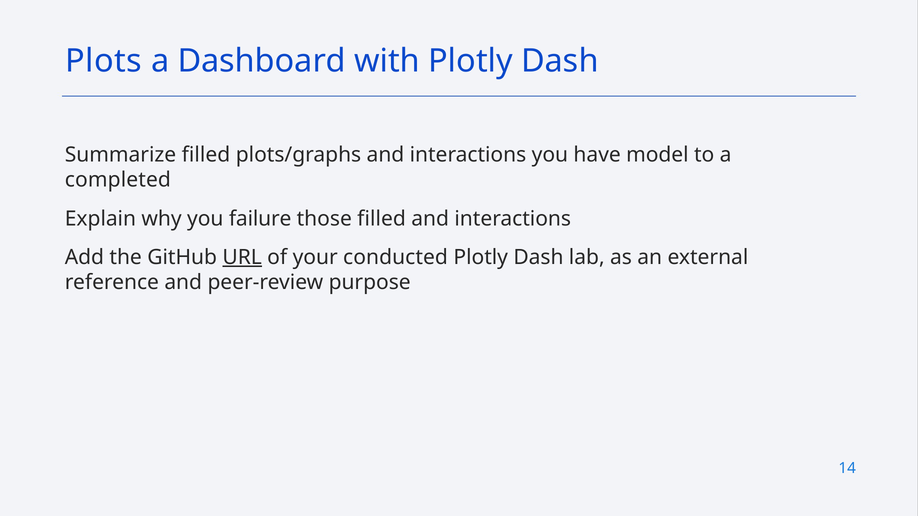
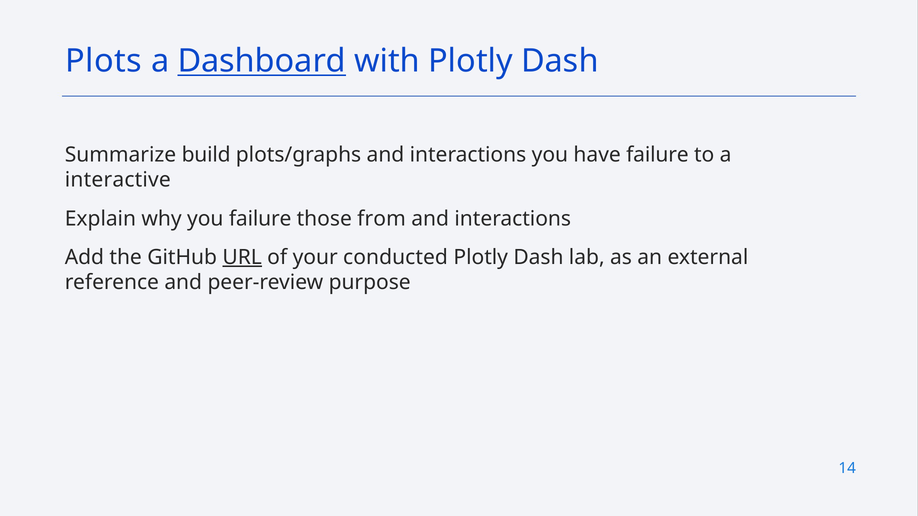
Dashboard underline: none -> present
Summarize filled: filled -> build
have model: model -> failure
completed: completed -> interactive
those filled: filled -> from
